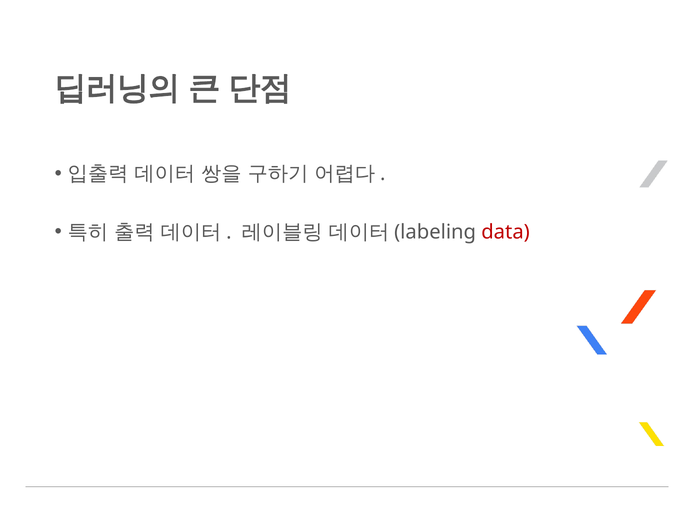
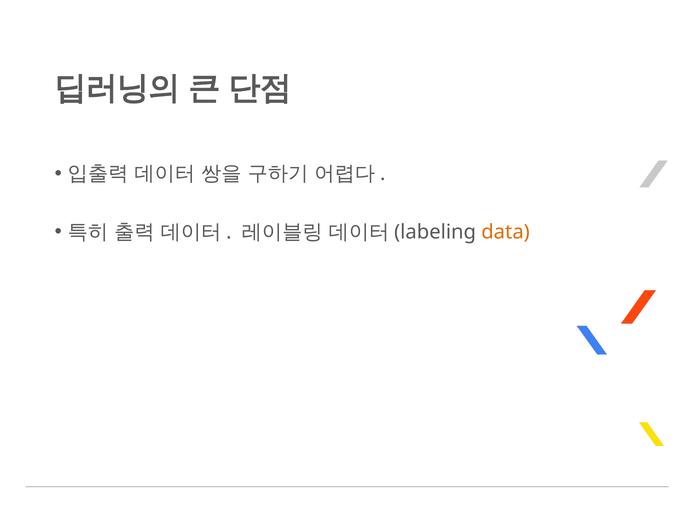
data colour: red -> orange
